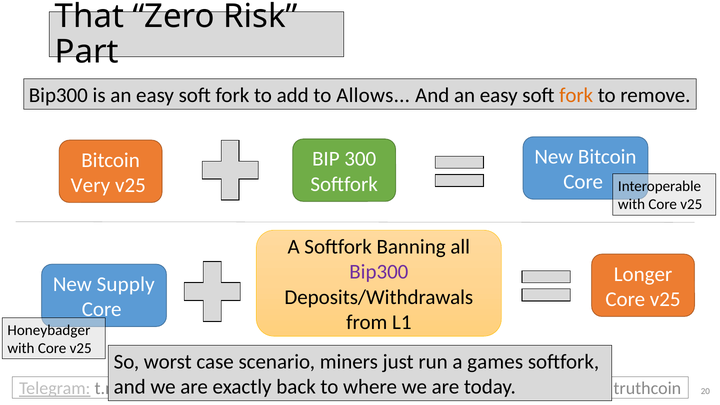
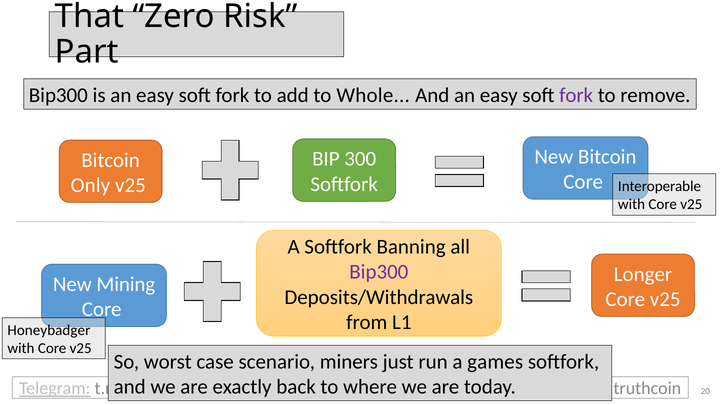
Allows: Allows -> Whole
fork at (576, 95) colour: orange -> purple
Very: Very -> Only
Supply: Supply -> Mining
